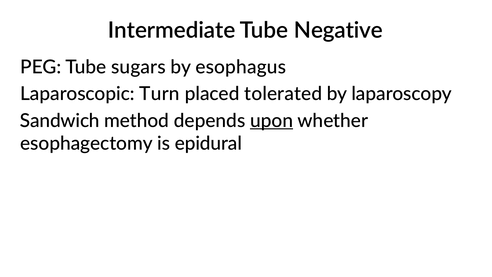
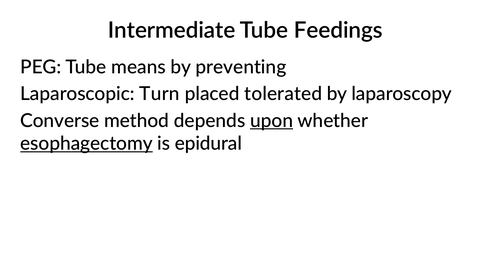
Negative: Negative -> Feedings
sugars: sugars -> means
esophagus: esophagus -> preventing
Sandwich: Sandwich -> Converse
esophagectomy underline: none -> present
